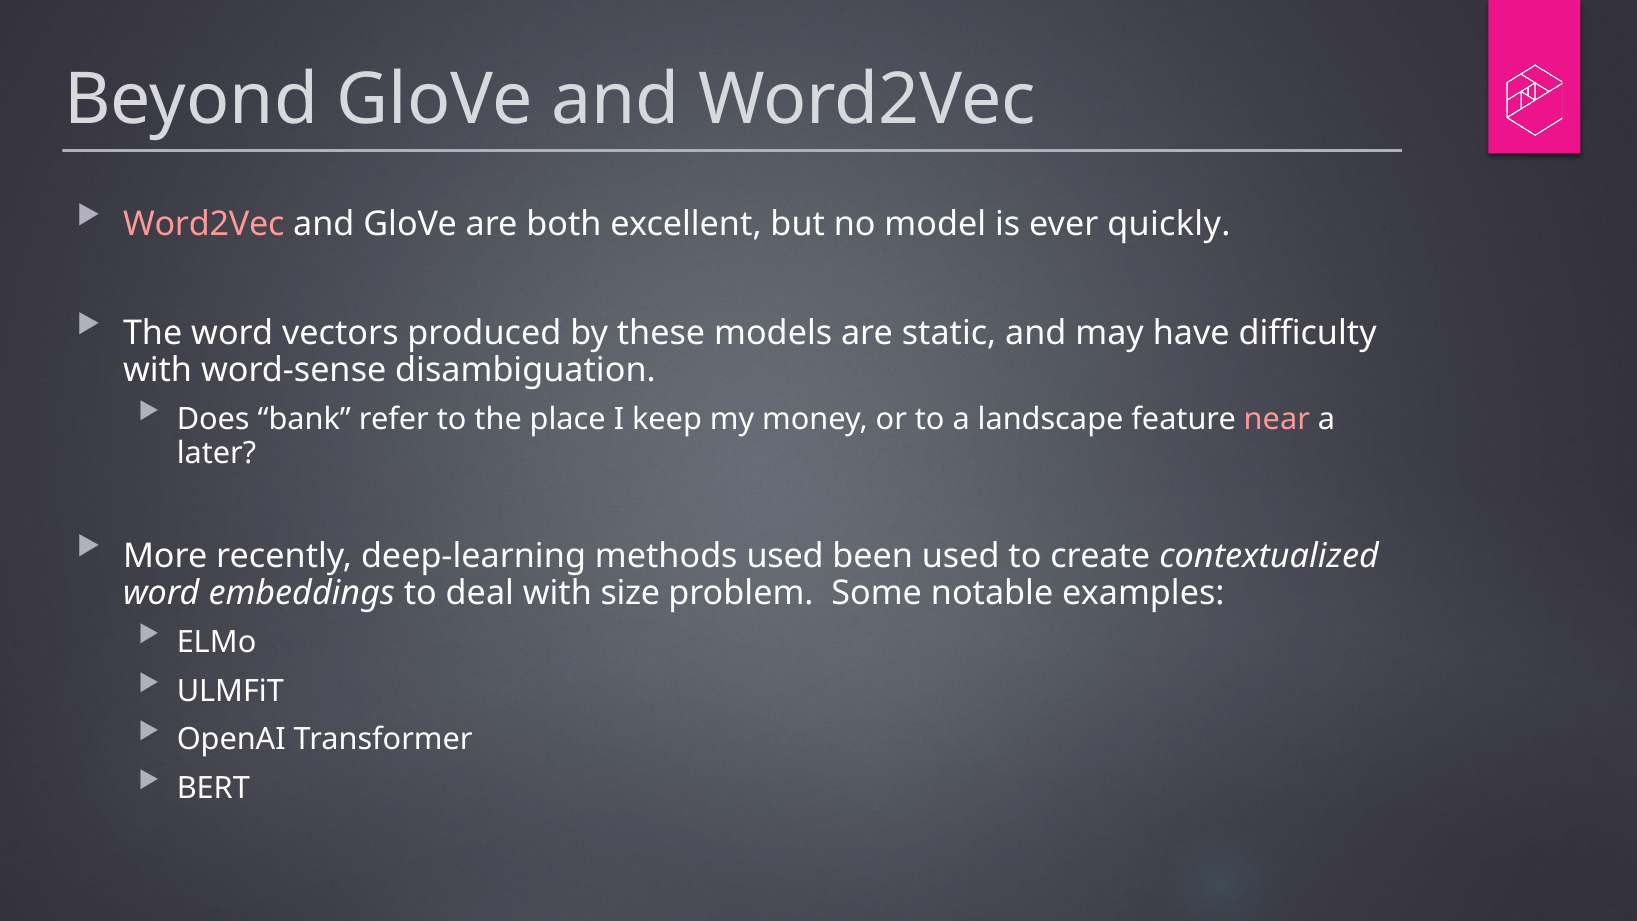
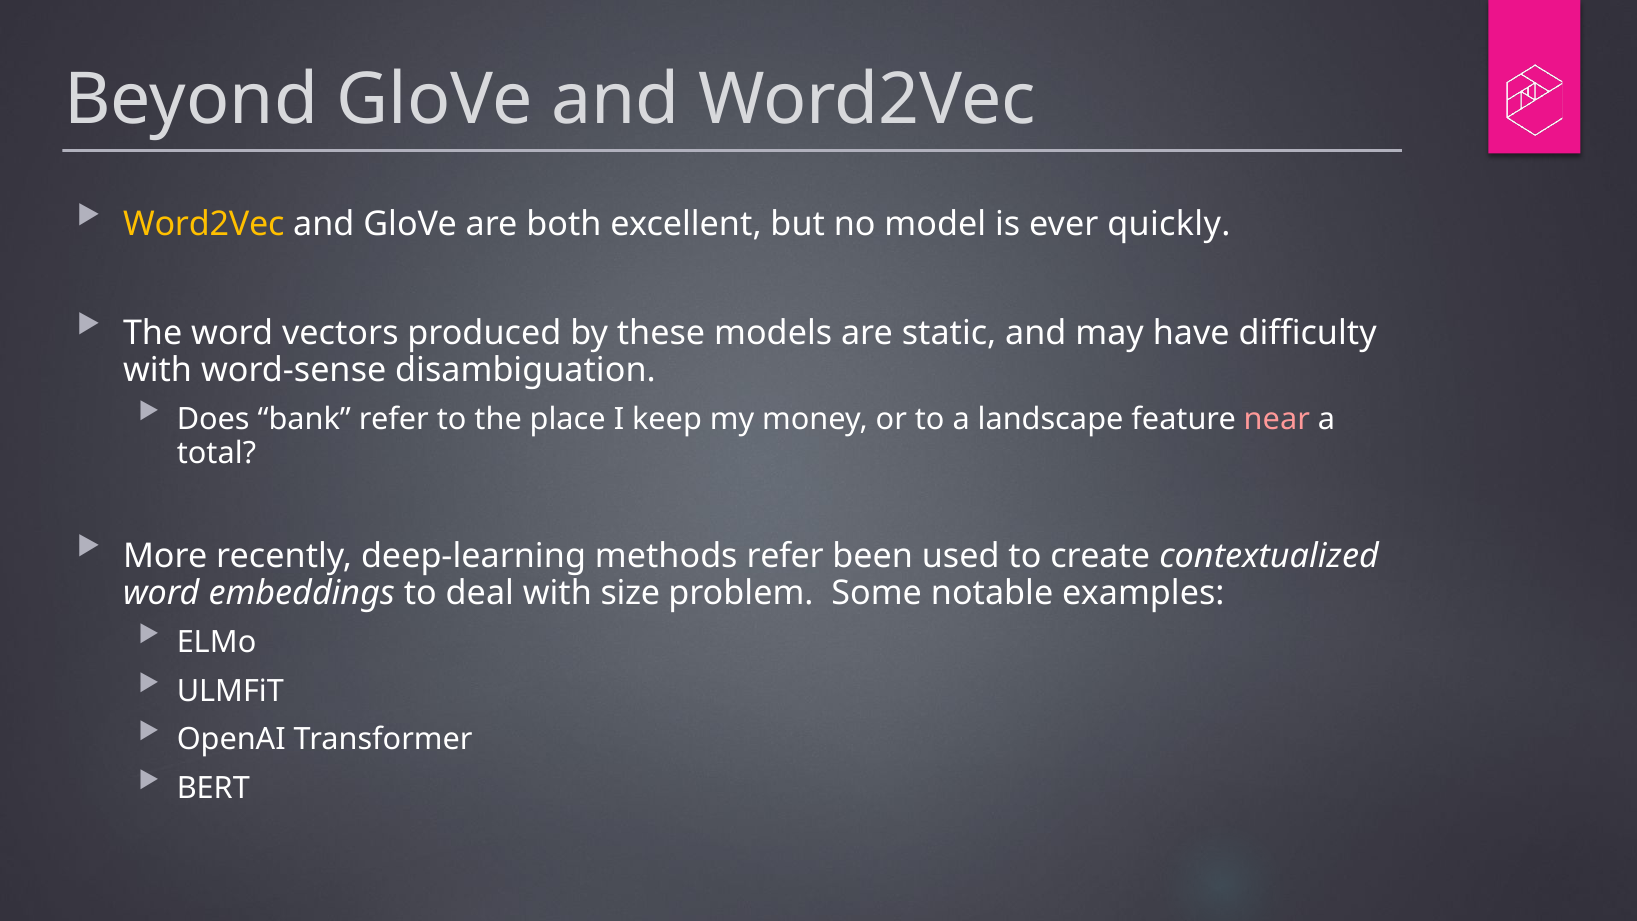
Word2Vec at (204, 225) colour: pink -> yellow
later: later -> total
methods used: used -> refer
